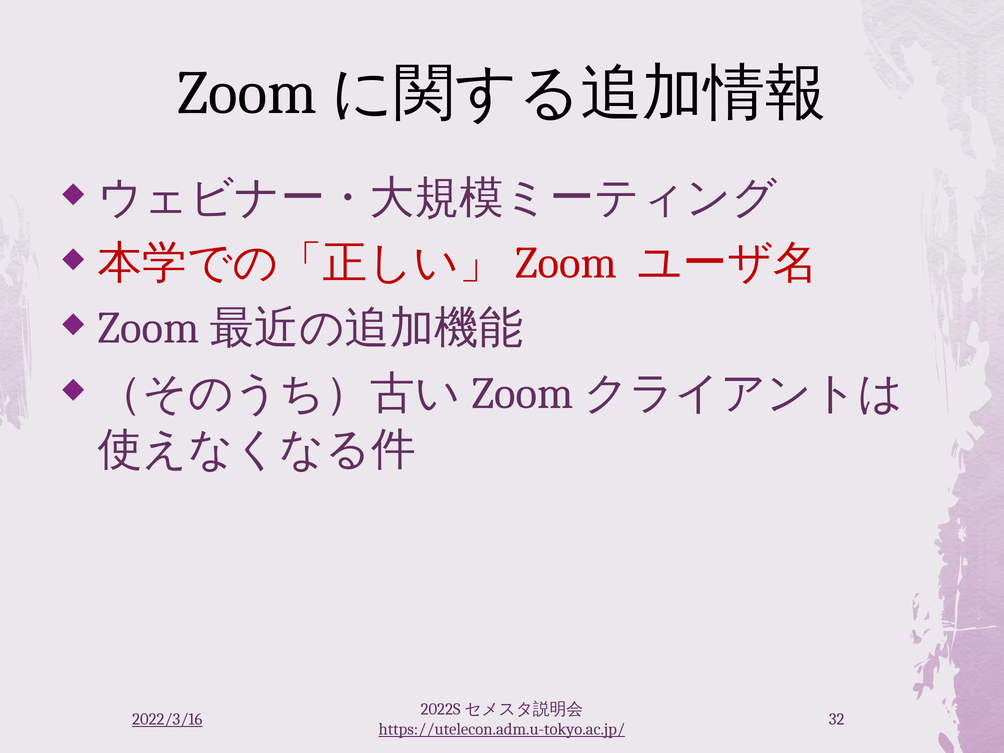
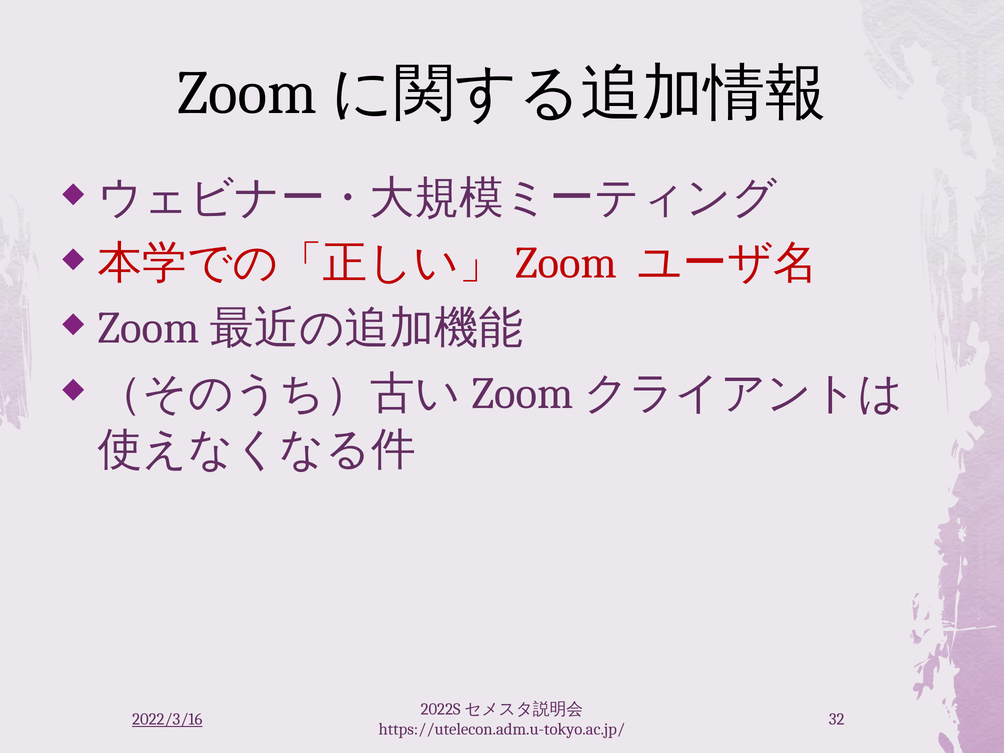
https://utelecon.adm.u-tokyo.ac.jp/ underline: present -> none
